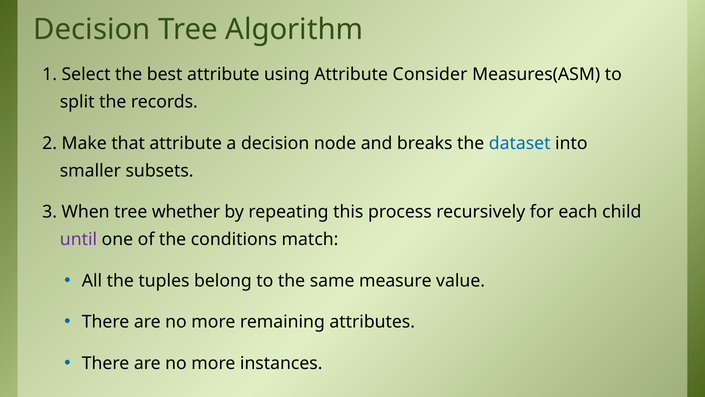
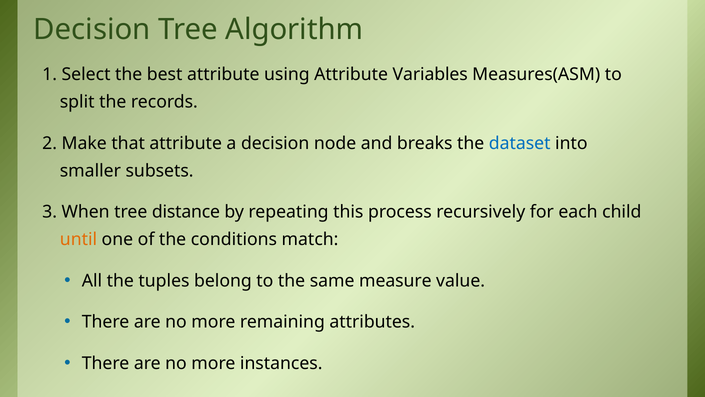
Consider: Consider -> Variables
whether: whether -> distance
until colour: purple -> orange
